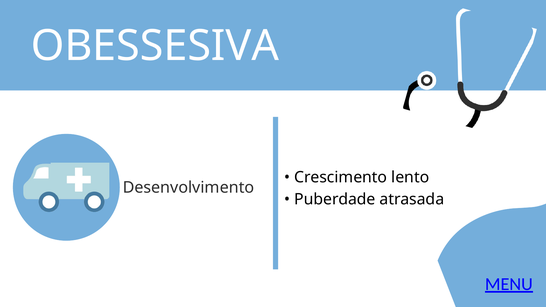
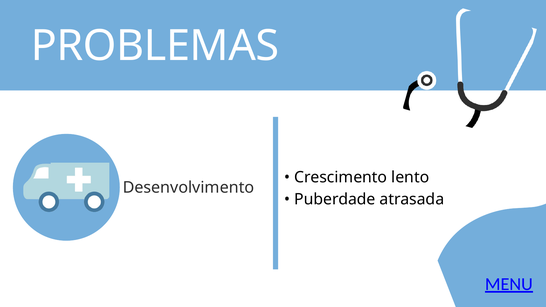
OBESSESIVA: OBESSESIVA -> PROBLEMAS
